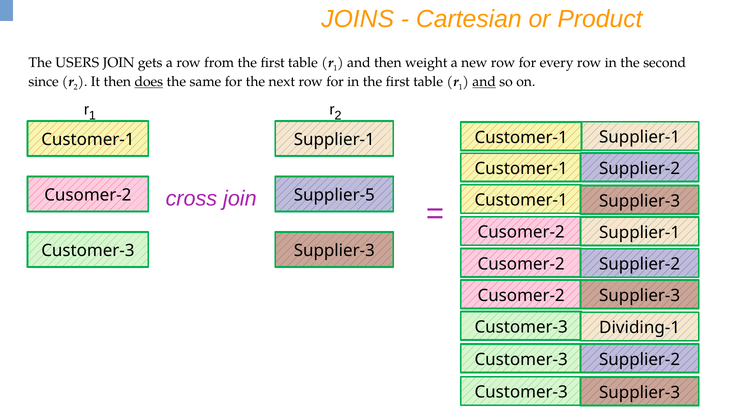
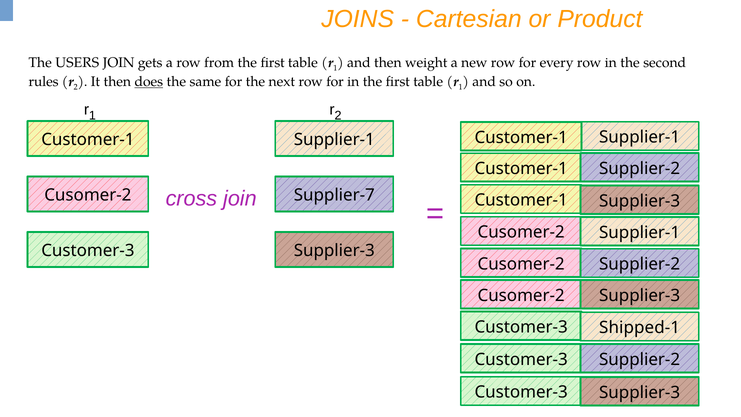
since: since -> rules
and at (484, 82) underline: present -> none
Supplier-5: Supplier-5 -> Supplier-7
Dividing-1: Dividing-1 -> Shipped-1
